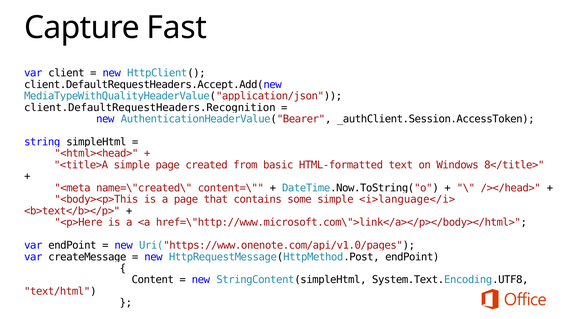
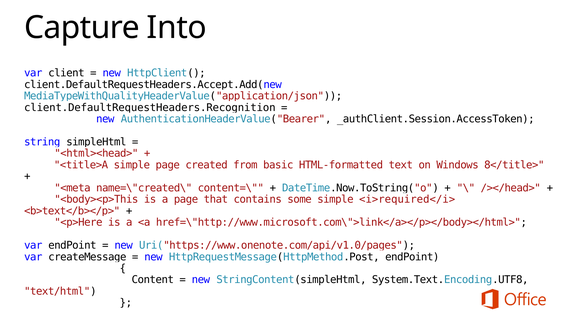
Fast: Fast -> Into
<i>language</i>: <i>language</i> -> <i>required</i>
